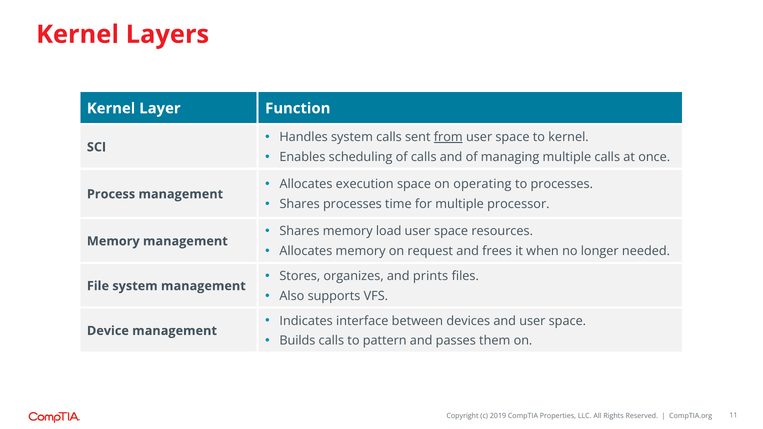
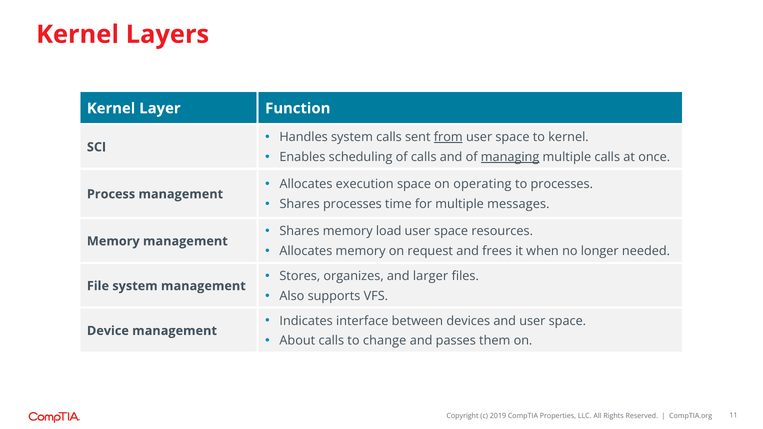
managing underline: none -> present
processor: processor -> messages
prints: prints -> larger
Builds: Builds -> About
pattern: pattern -> change
